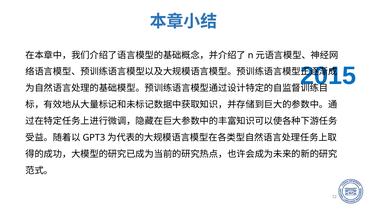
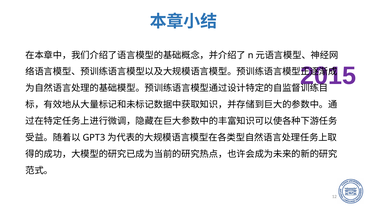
2015 colour: blue -> purple
